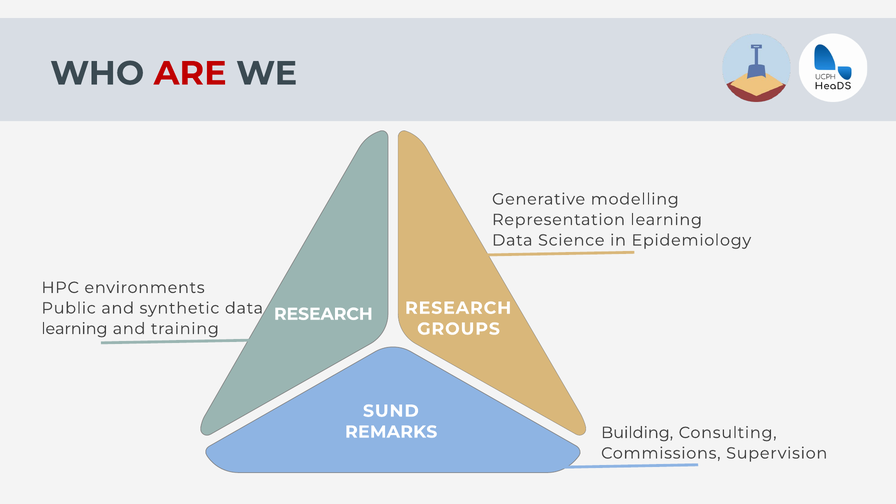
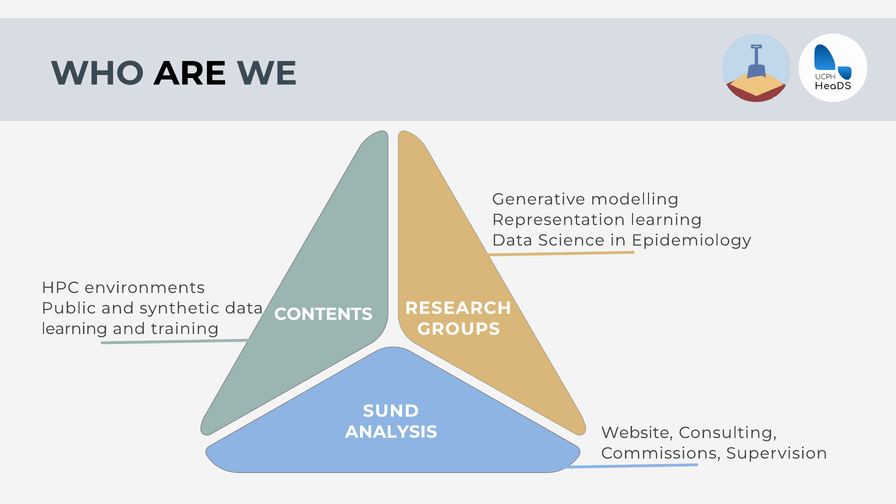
ARE colour: red -> black
RESEARCH at (323, 314): RESEARCH -> CONTENTS
REMARKS: REMARKS -> ANALYSIS
Building: Building -> Website
